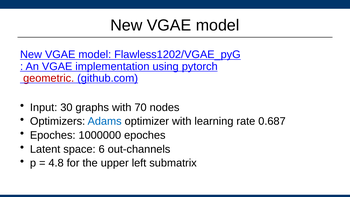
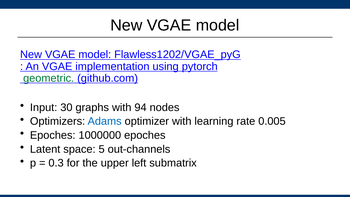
geometric colour: red -> green
70: 70 -> 94
0.687: 0.687 -> 0.005
6: 6 -> 5
4.8: 4.8 -> 0.3
